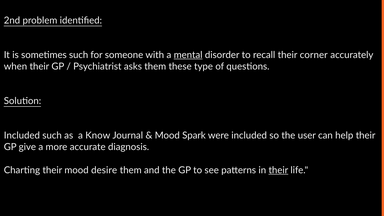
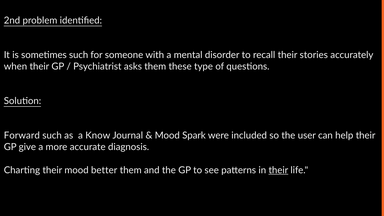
mental underline: present -> none
corner: corner -> stories
Included at (22, 136): Included -> Forward
desire: desire -> better
